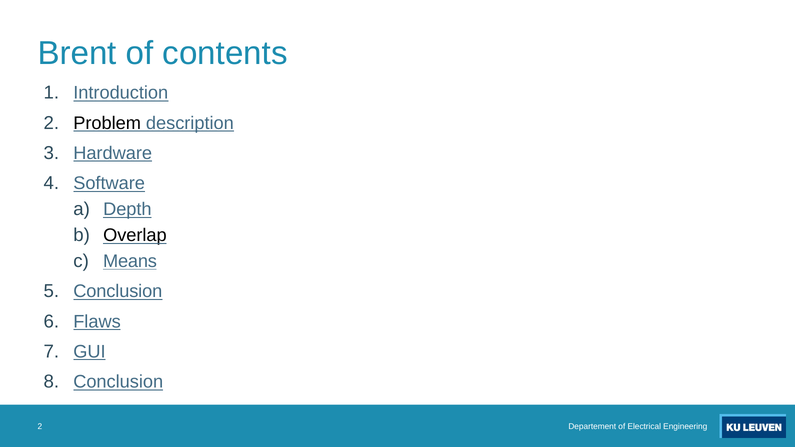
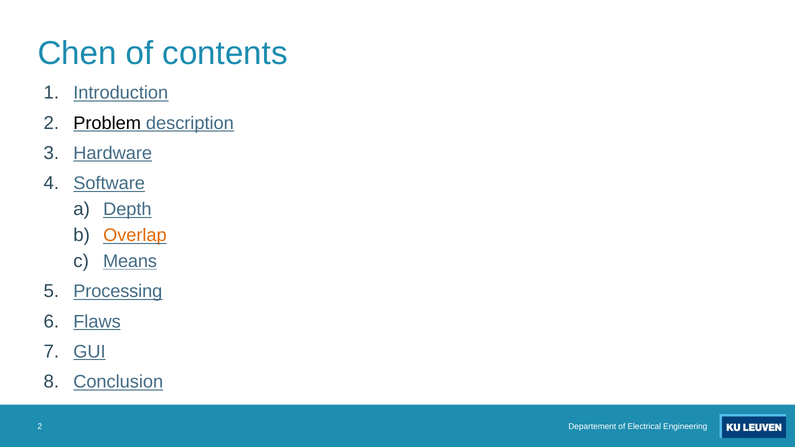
Brent: Brent -> Chen
Overlap colour: black -> orange
Conclusion at (118, 292): Conclusion -> Processing
